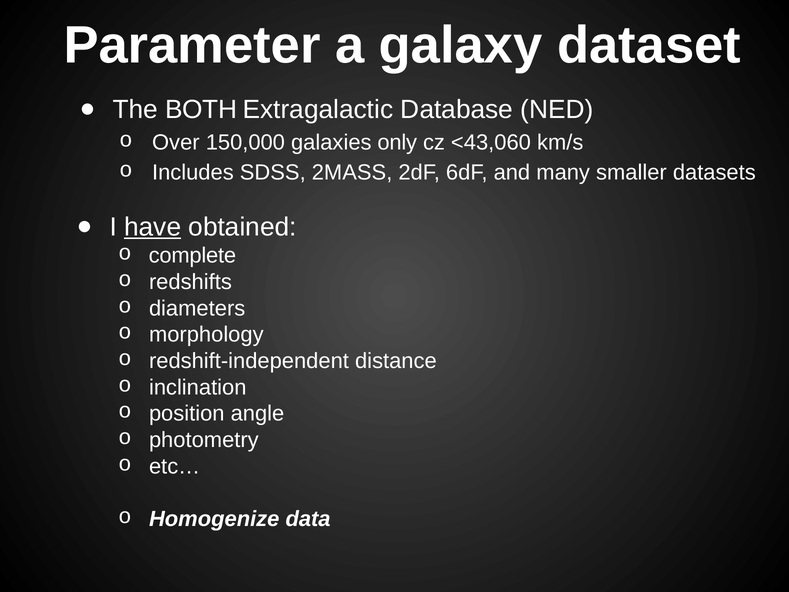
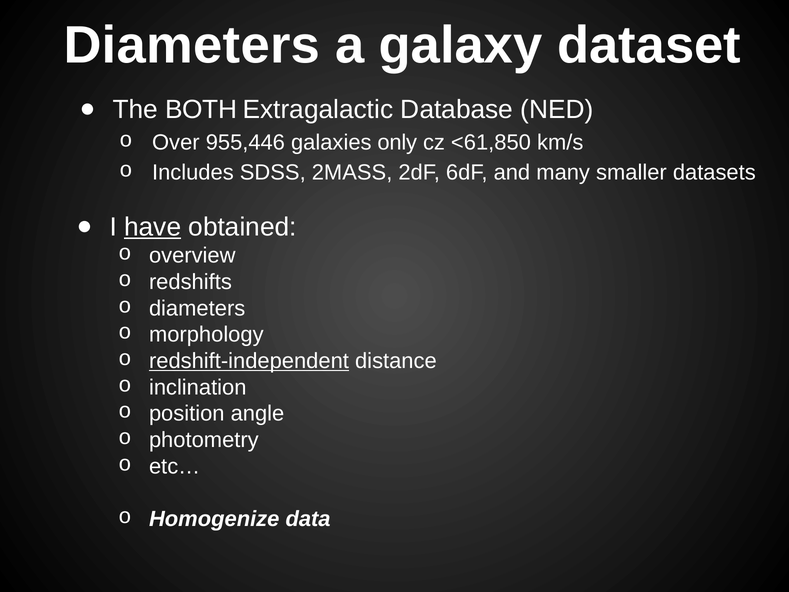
Parameter at (192, 45): Parameter -> Diameters
150,000: 150,000 -> 955,446
<43,060: <43,060 -> <61,850
complete: complete -> overview
redshift-independent underline: none -> present
